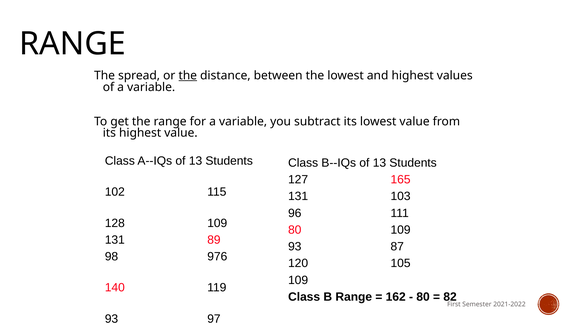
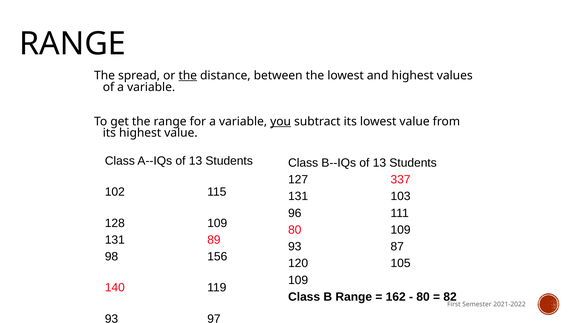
you underline: none -> present
165: 165 -> 337
976: 976 -> 156
